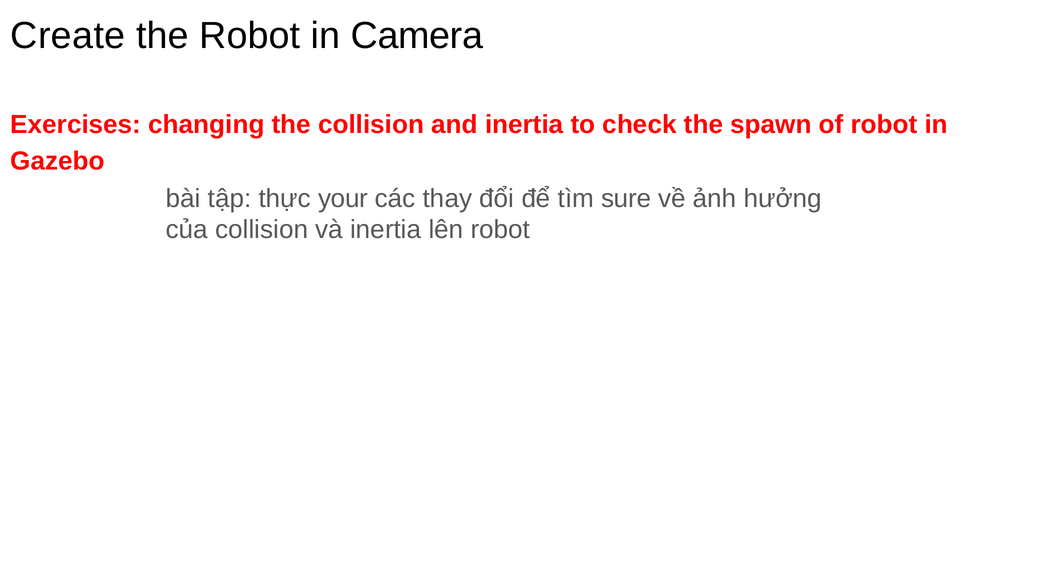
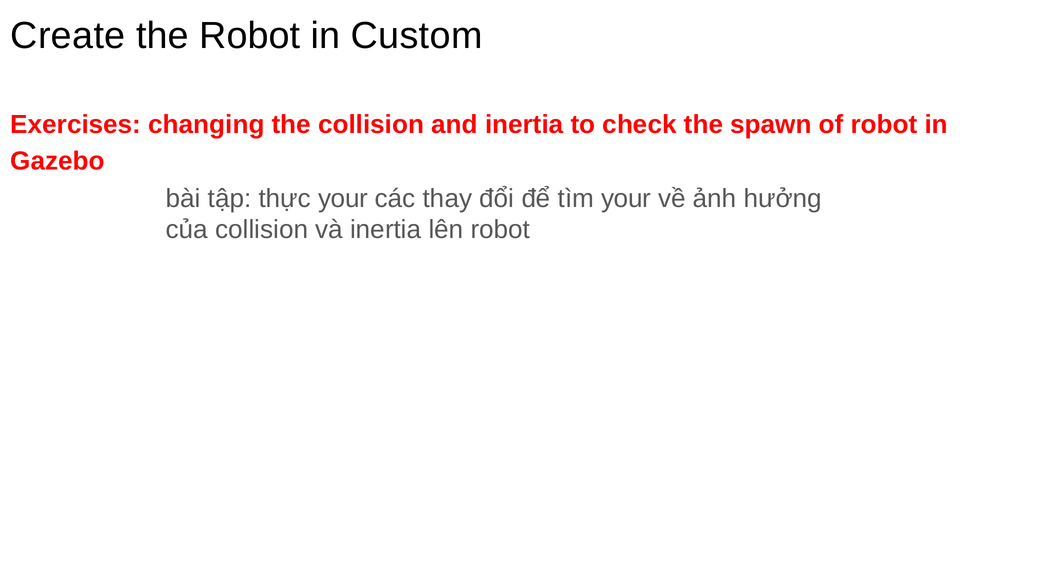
Camera: Camera -> Custom
tìm sure: sure -> your
